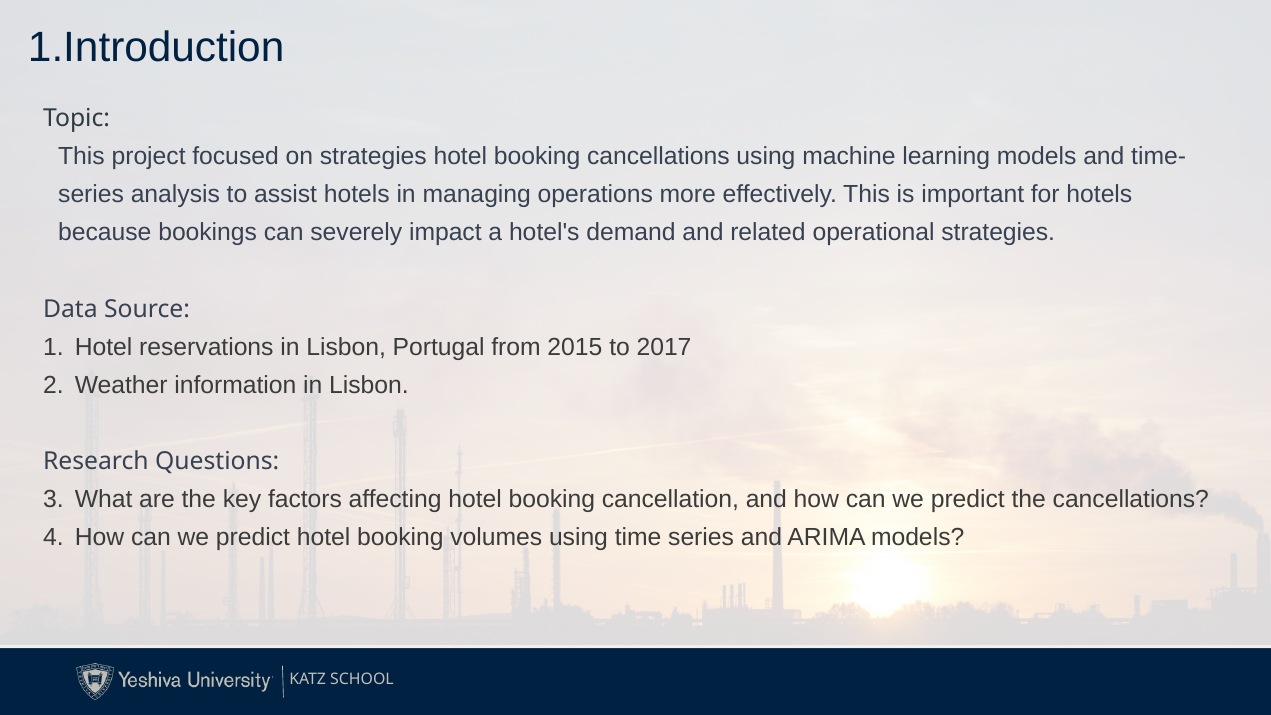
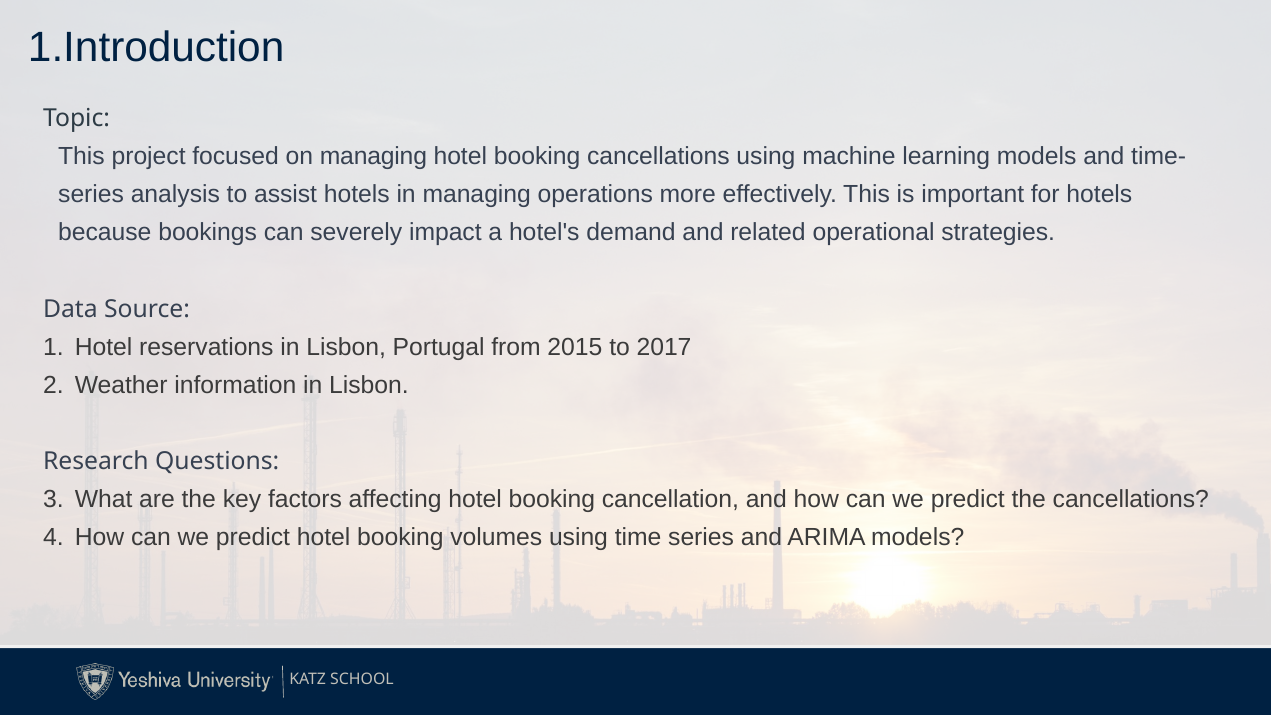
on strategies: strategies -> managing
